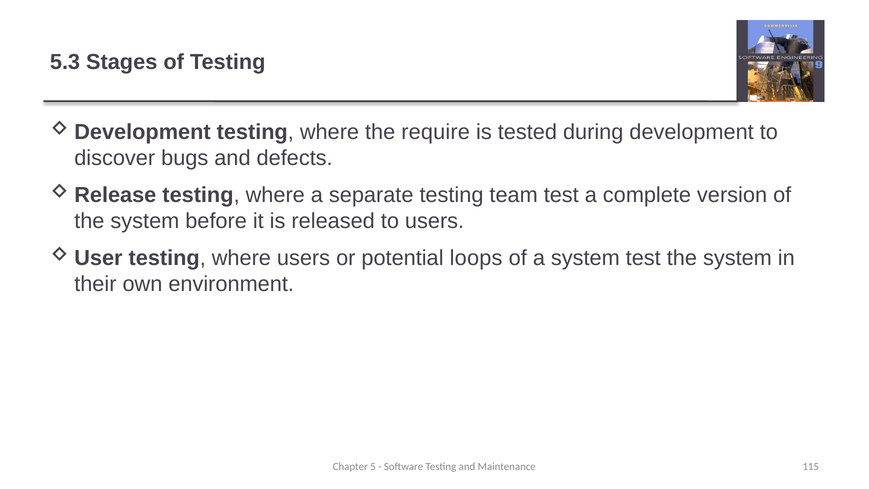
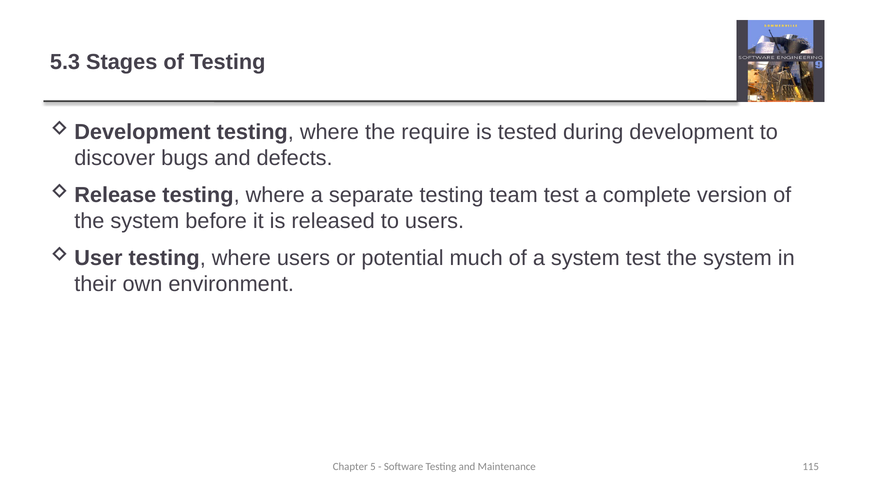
loops: loops -> much
